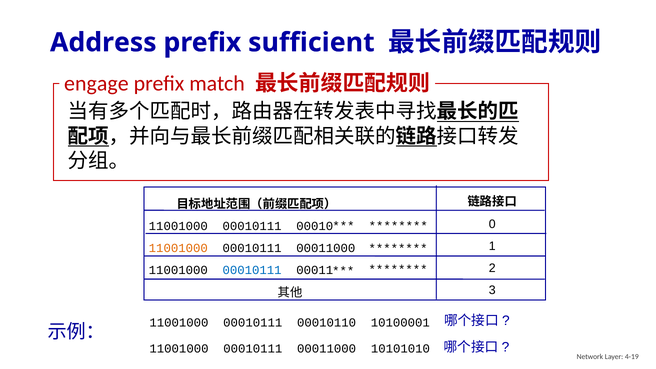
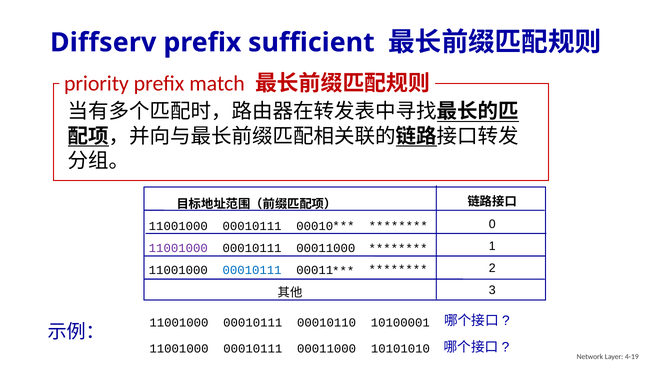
Address: Address -> Diffserv
engage: engage -> priority
11001000 at (178, 248) colour: orange -> purple
